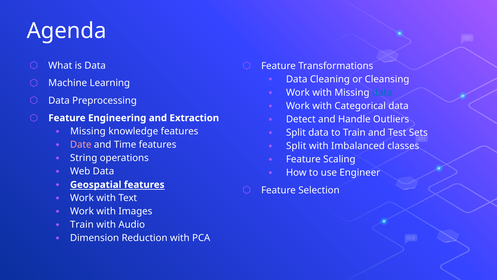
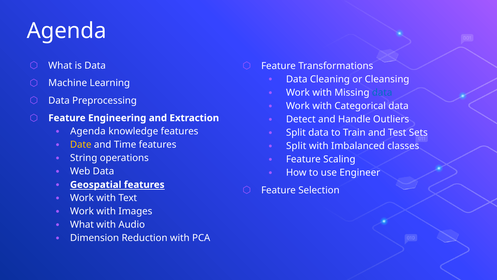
Missing at (88, 131): Missing -> Agenda
Date colour: pink -> yellow
Train at (82, 224): Train -> What
